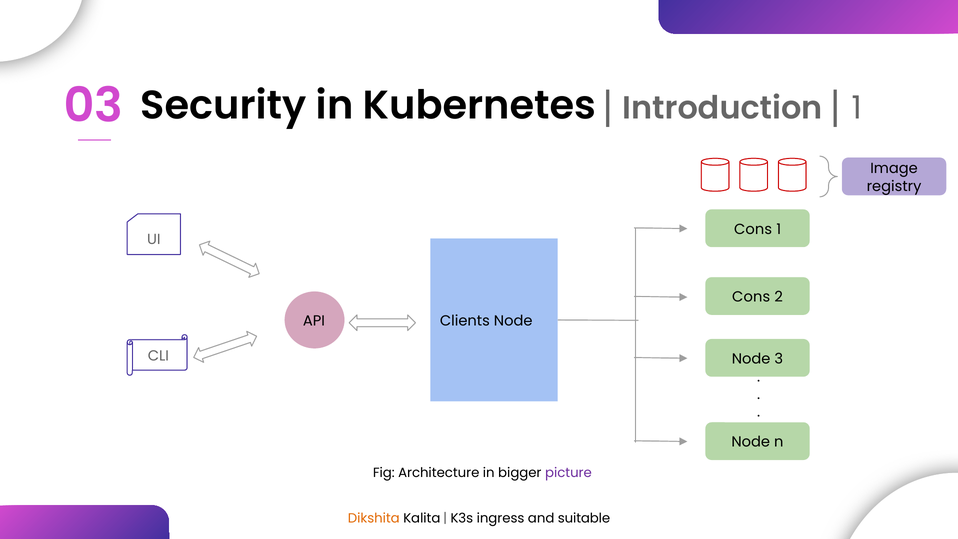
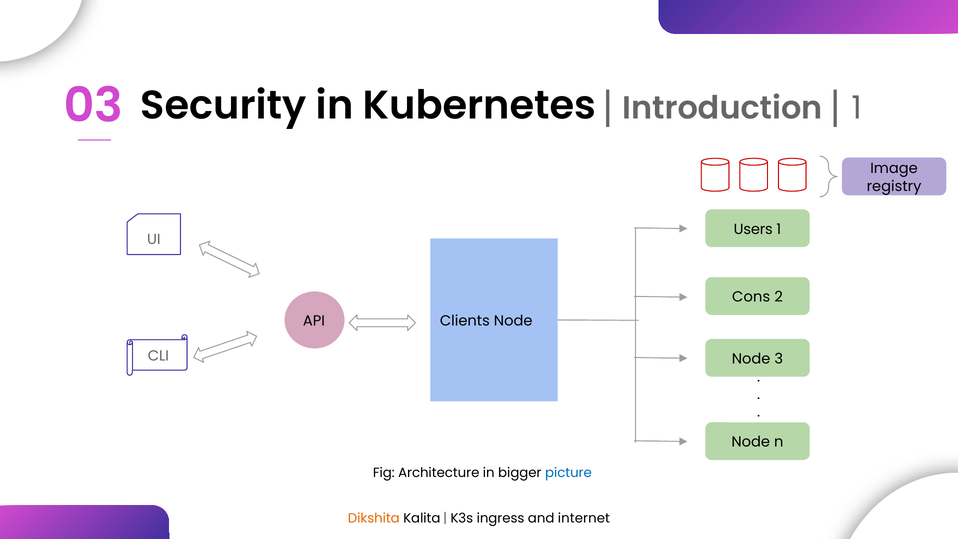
Cons at (753, 229): Cons -> Users
picture colour: purple -> blue
suitable: suitable -> internet
